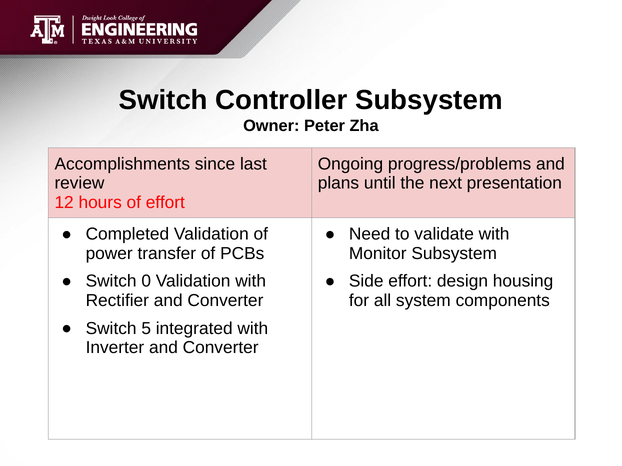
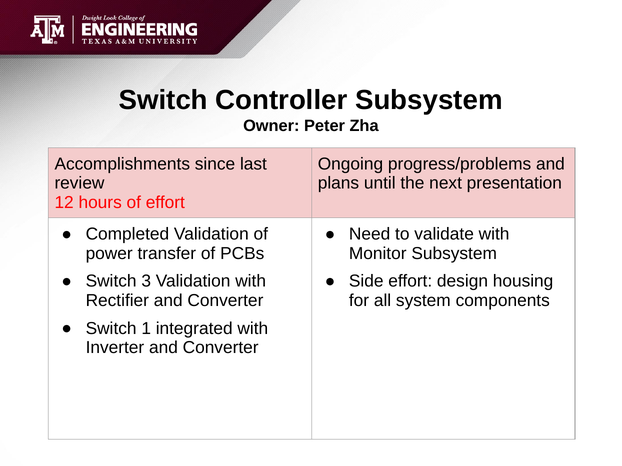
0: 0 -> 3
5: 5 -> 1
